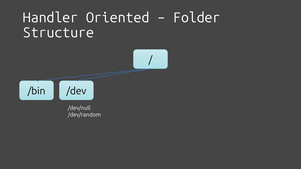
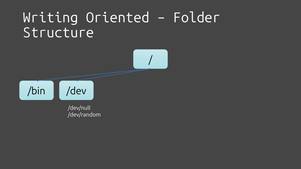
Handler: Handler -> Writing
